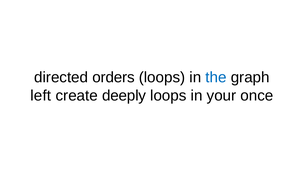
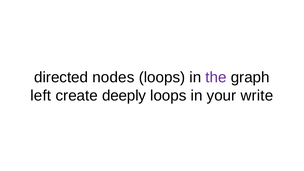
orders: orders -> nodes
the colour: blue -> purple
once: once -> write
